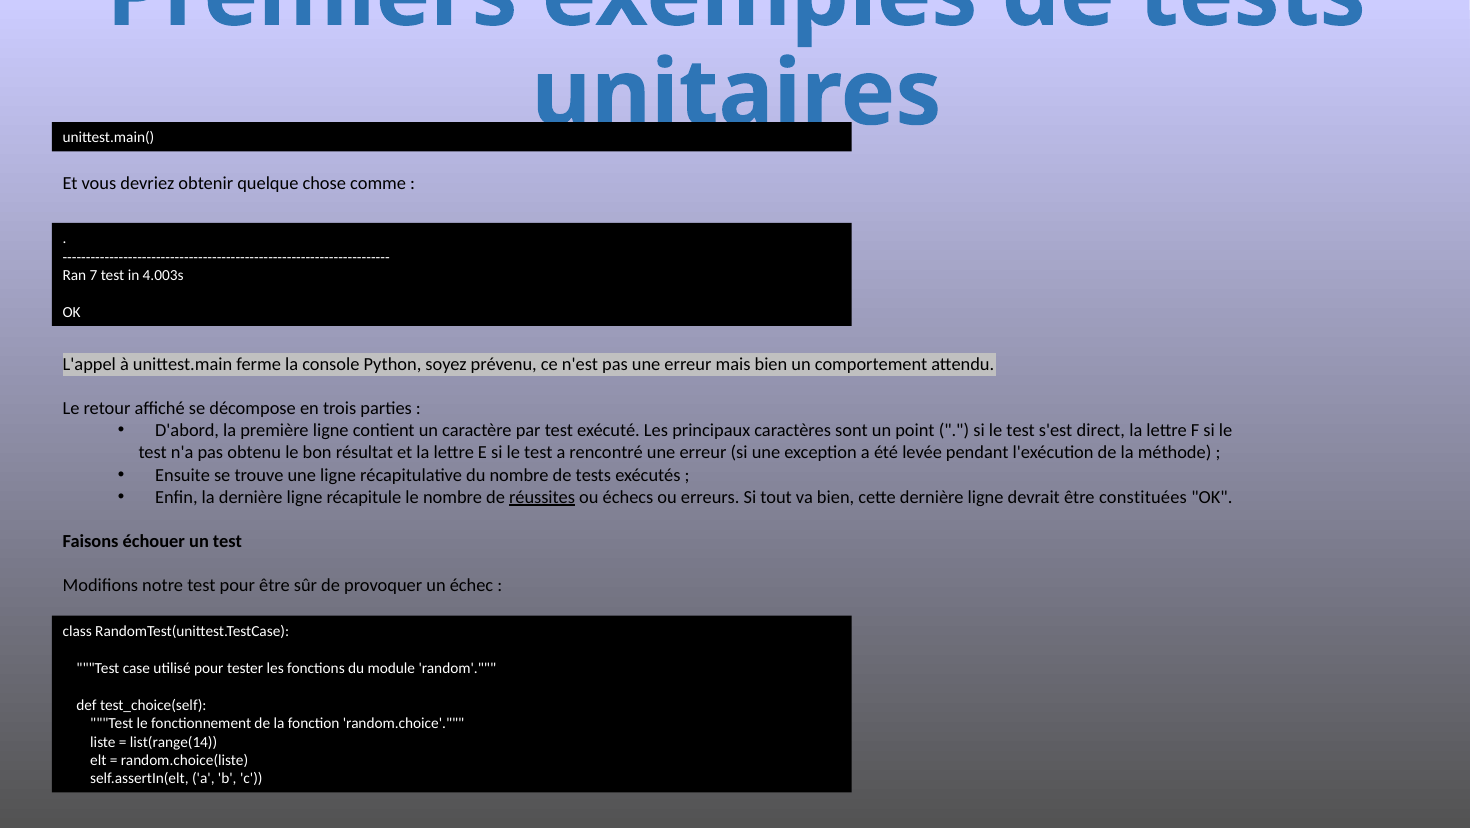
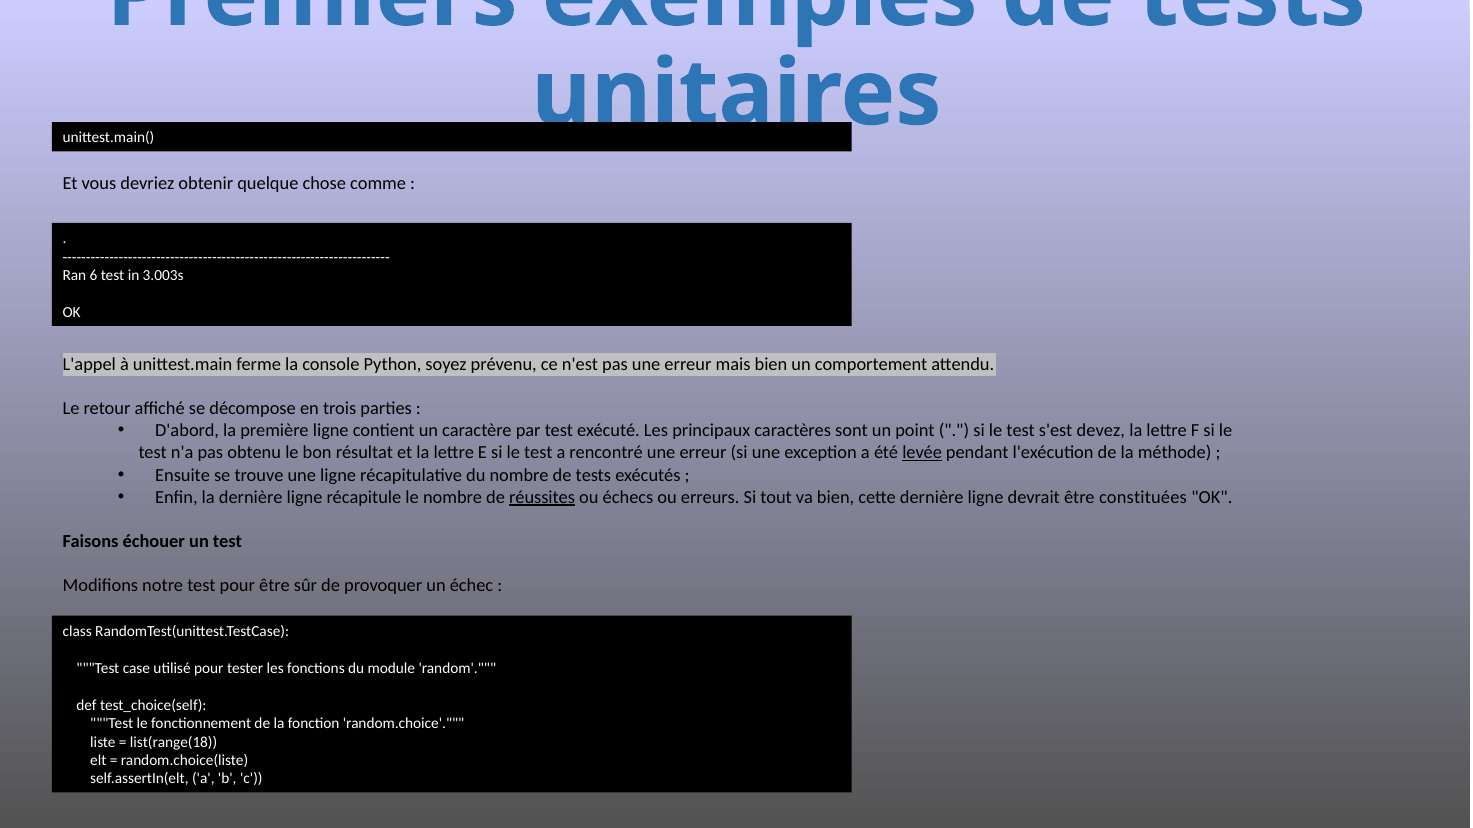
7: 7 -> 6
4.003s: 4.003s -> 3.003s
direct: direct -> devez
levée underline: none -> present
list(range(14: list(range(14 -> list(range(18
